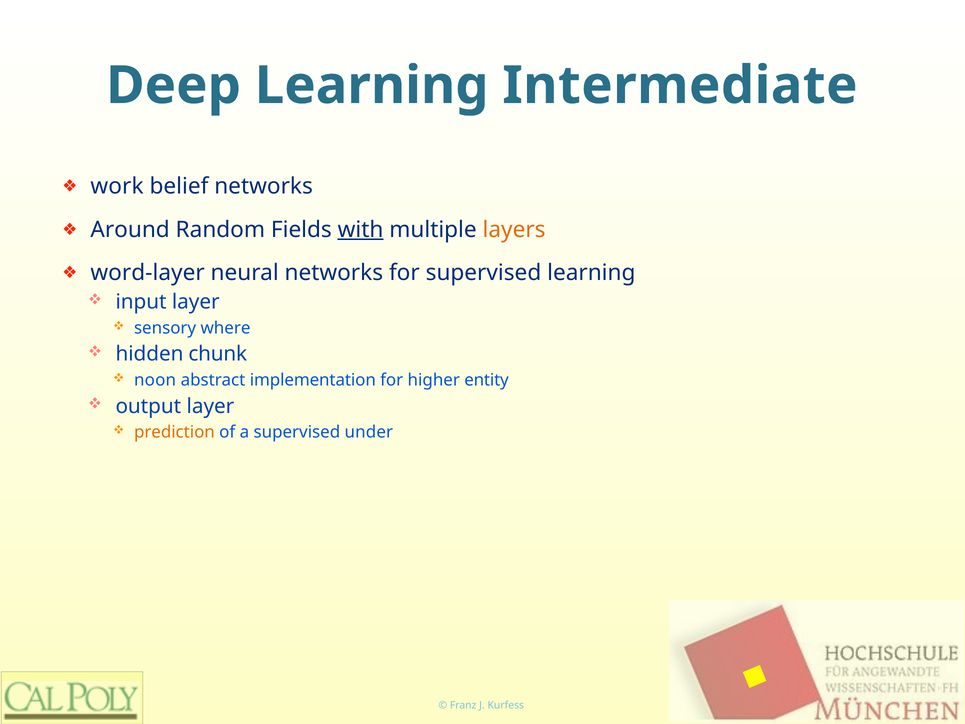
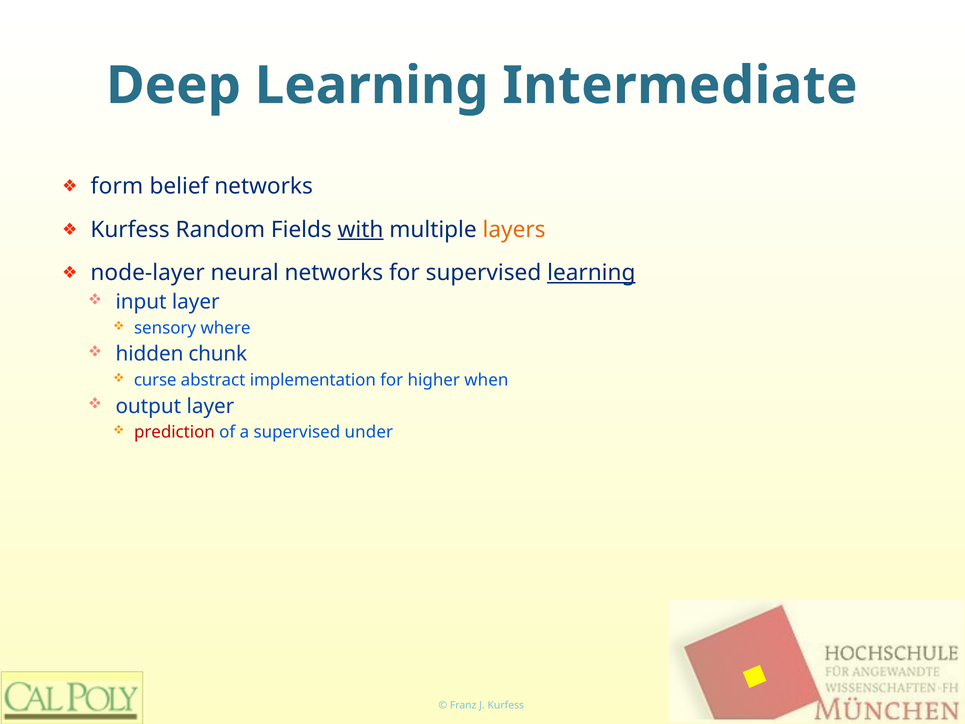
work: work -> form
Around at (130, 230): Around -> Kurfess
word-layer: word-layer -> node-layer
learning at (591, 273) underline: none -> present
noon: noon -> curse
entity: entity -> when
prediction colour: orange -> red
